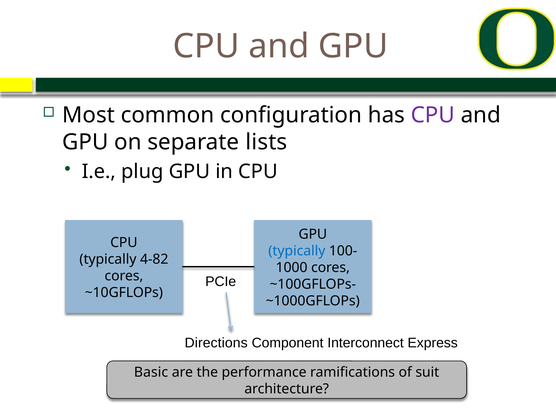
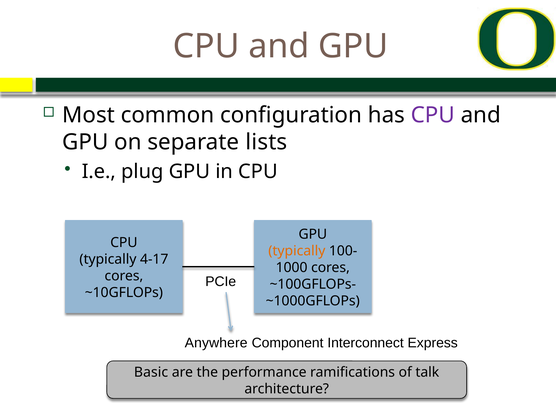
typically at (297, 251) colour: blue -> orange
4-82: 4-82 -> 4-17
Directions: Directions -> Anywhere
suit: suit -> talk
